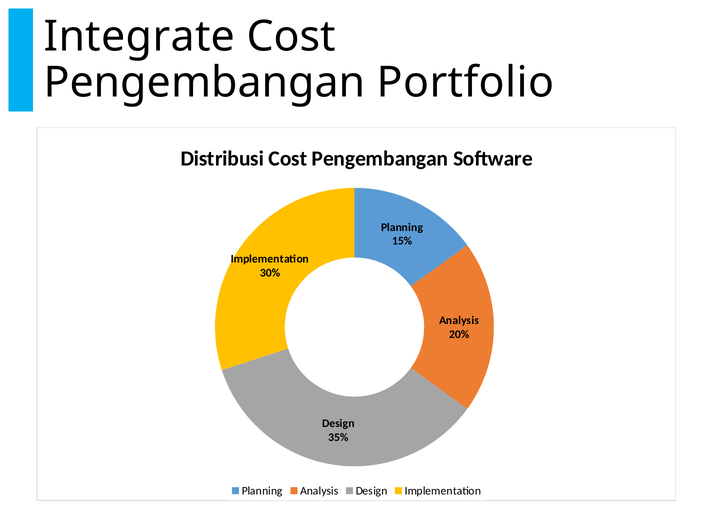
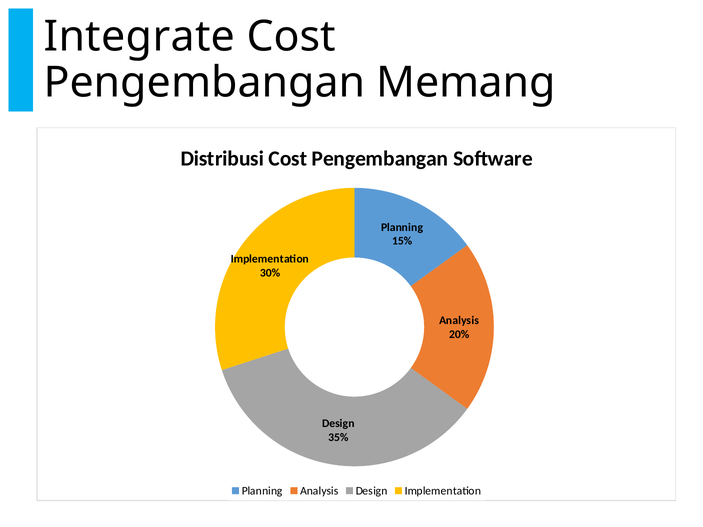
Portfolio: Portfolio -> Memang
